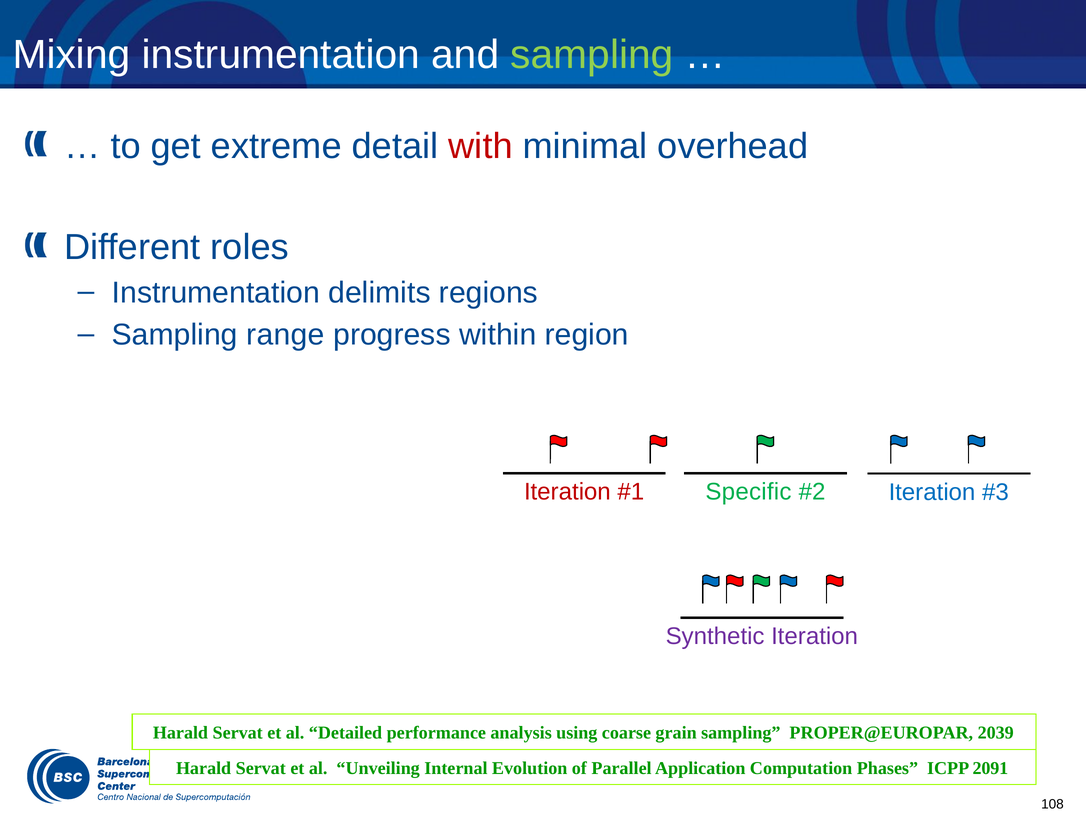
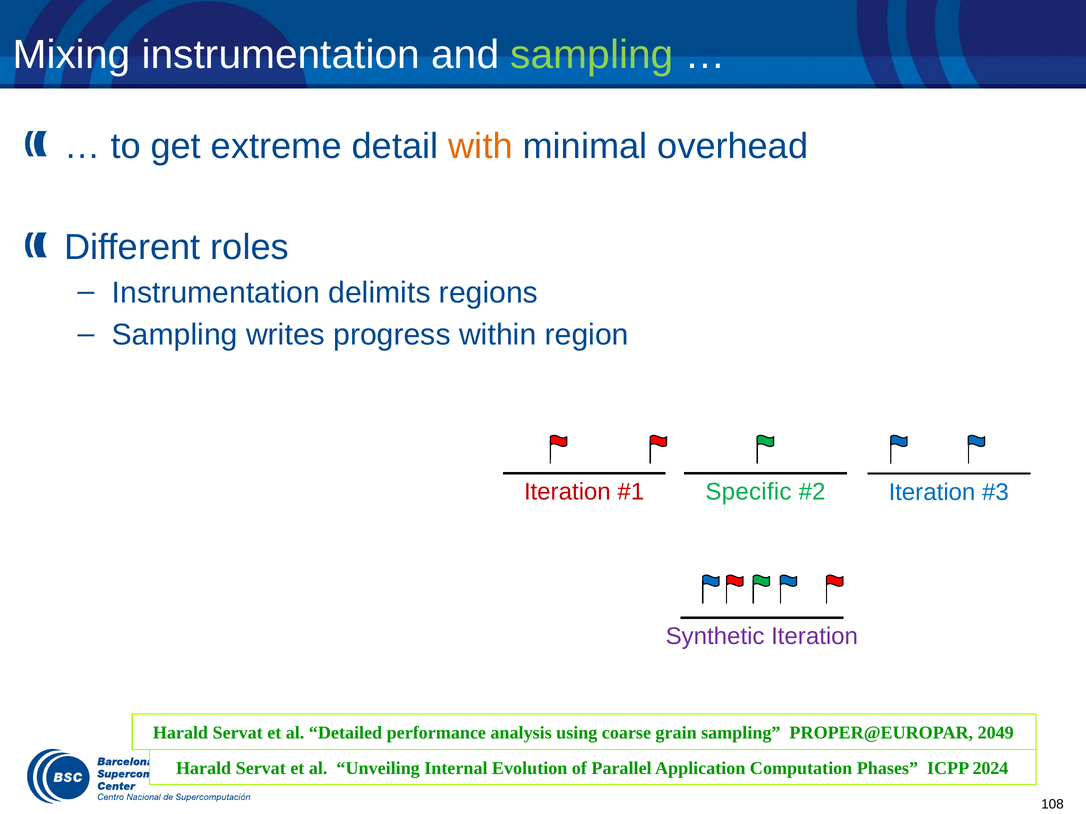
with colour: red -> orange
range: range -> writes
2039: 2039 -> 2049
2091: 2091 -> 2024
